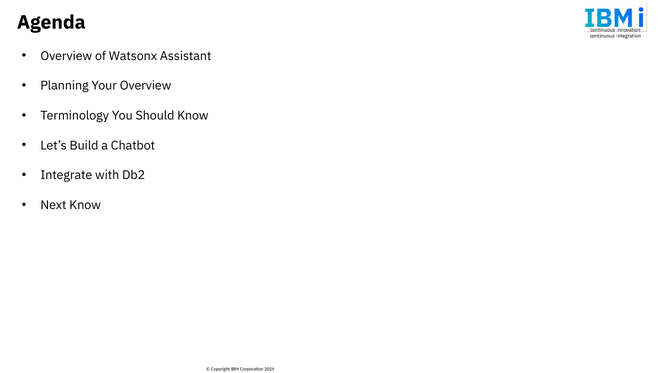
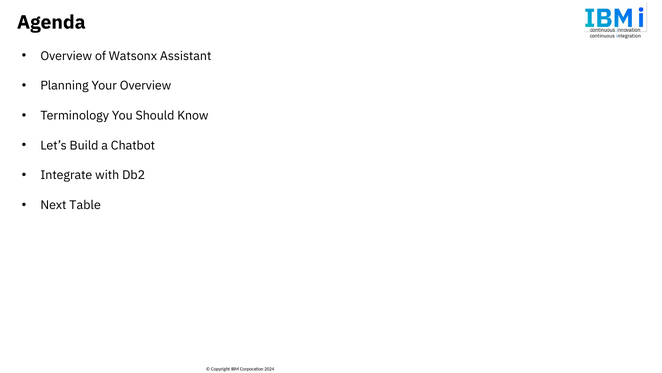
Next Know: Know -> Table
